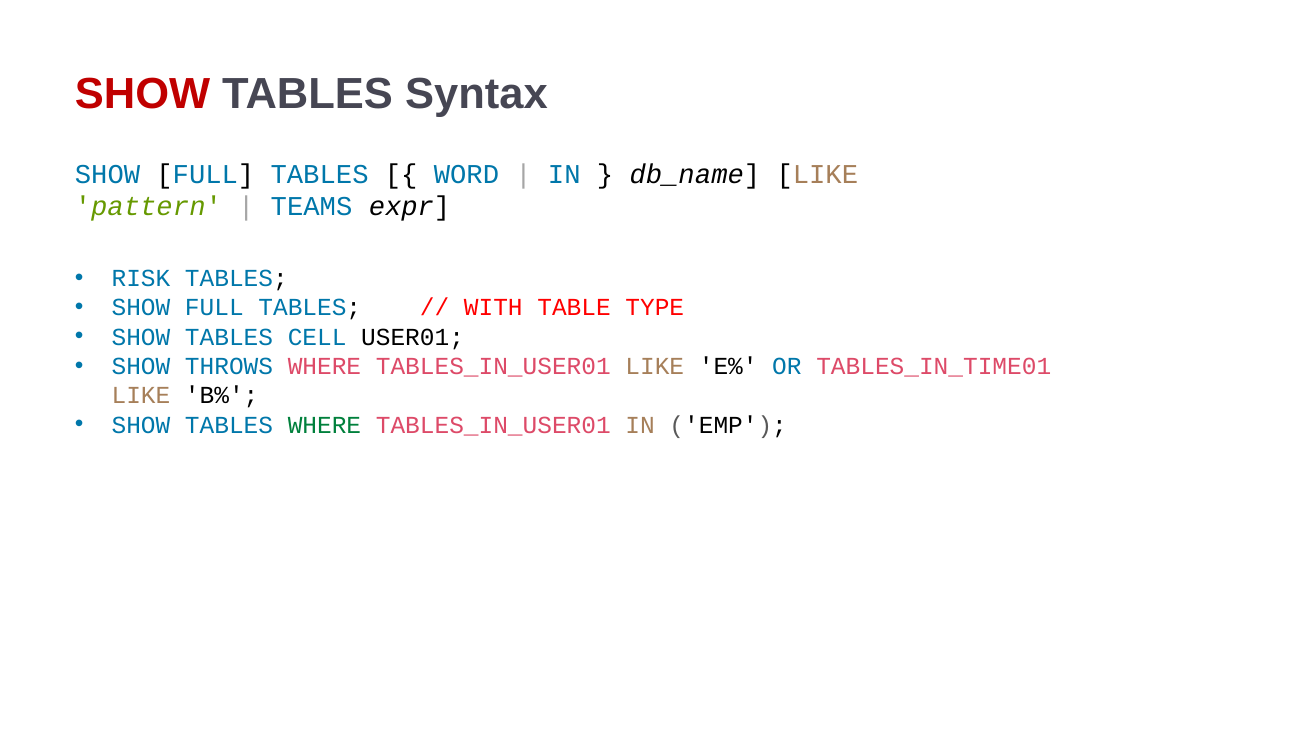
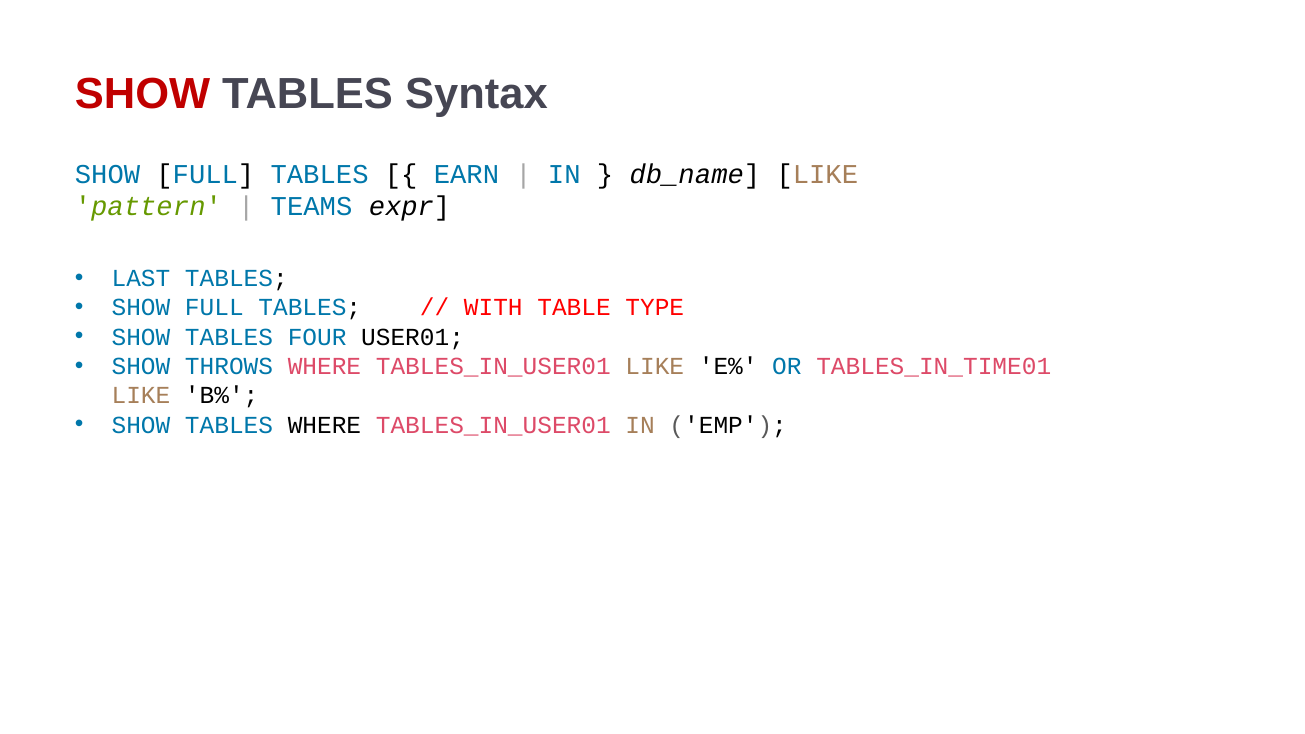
WORD: WORD -> EARN
RISK: RISK -> LAST
CELL: CELL -> FOUR
WHERE at (324, 425) colour: green -> black
